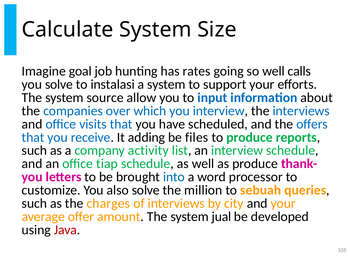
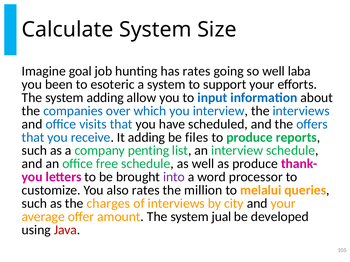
calls: calls -> laba
you solve: solve -> been
instalasi: instalasi -> esoteric
system source: source -> adding
activity: activity -> penting
tiap: tiap -> free
into colour: blue -> purple
also solve: solve -> rates
sebuah: sebuah -> melalui
